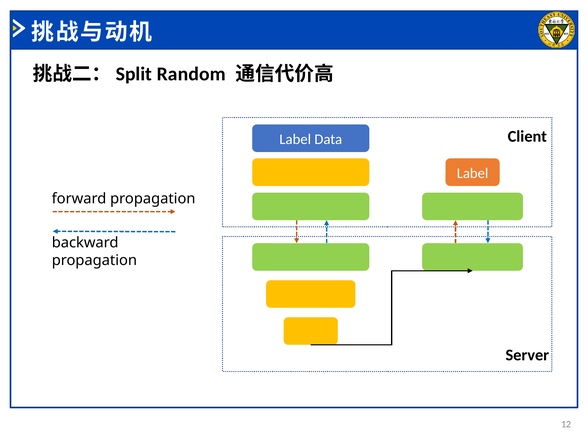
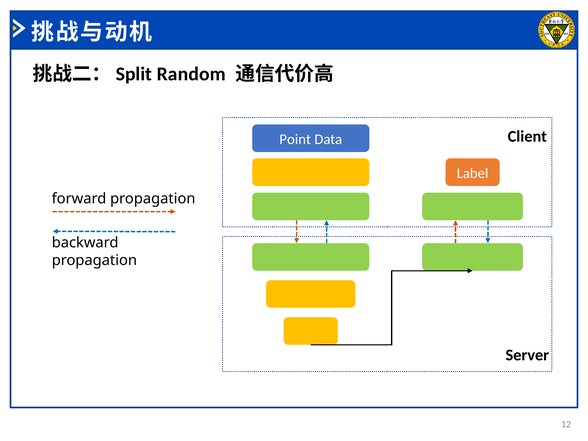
Label at (295, 139): Label -> Point
